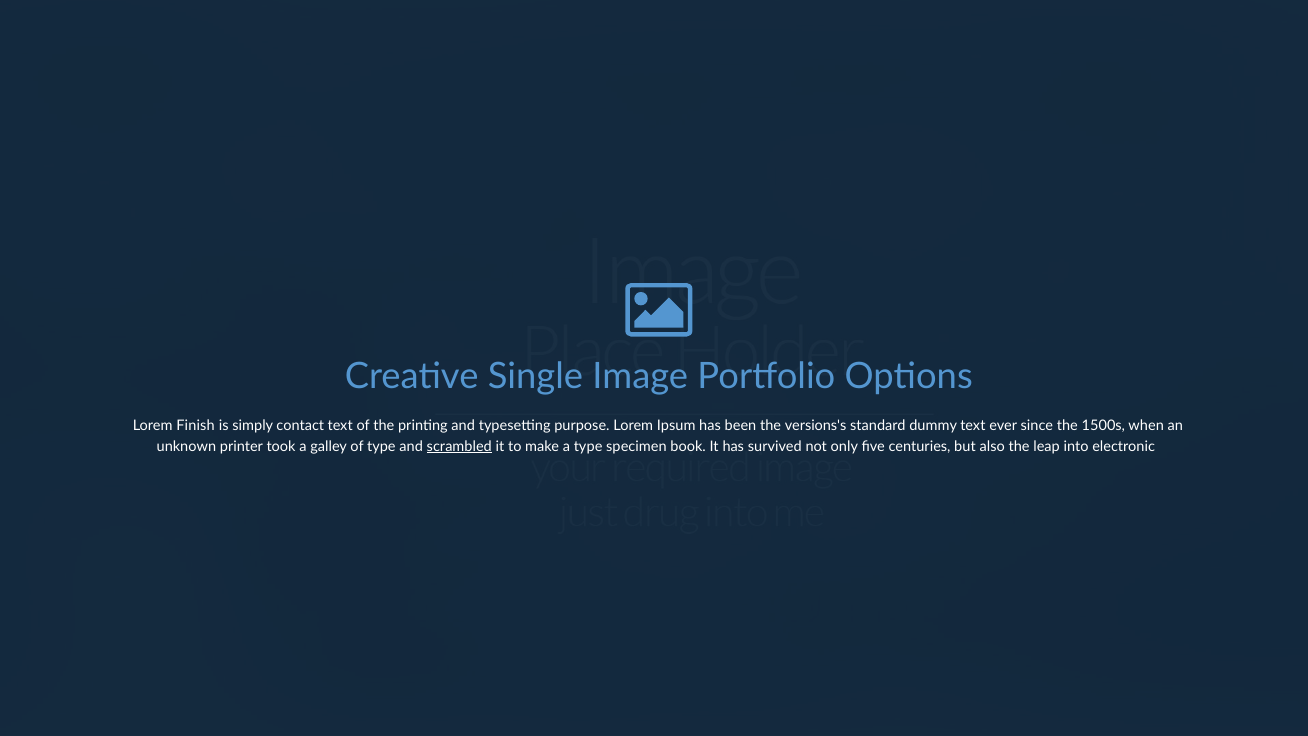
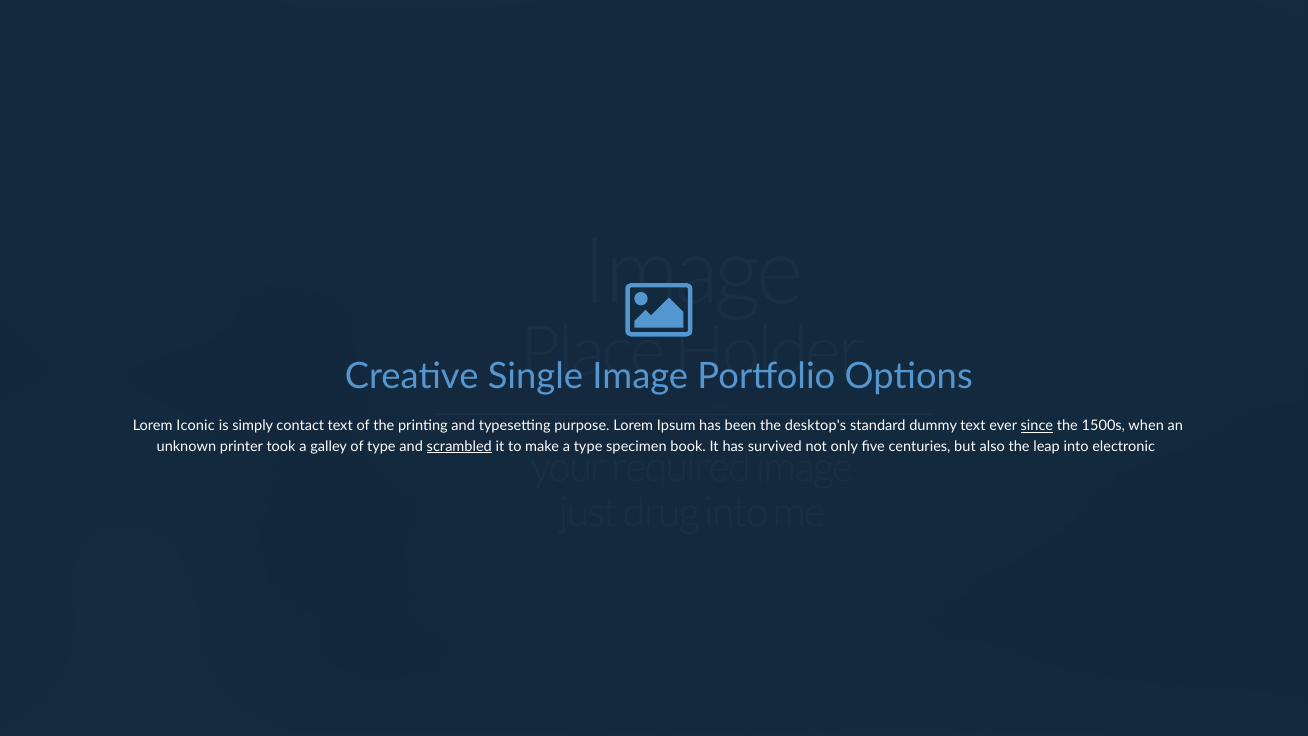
Finish: Finish -> Iconic
versions's: versions's -> desktop's
since underline: none -> present
